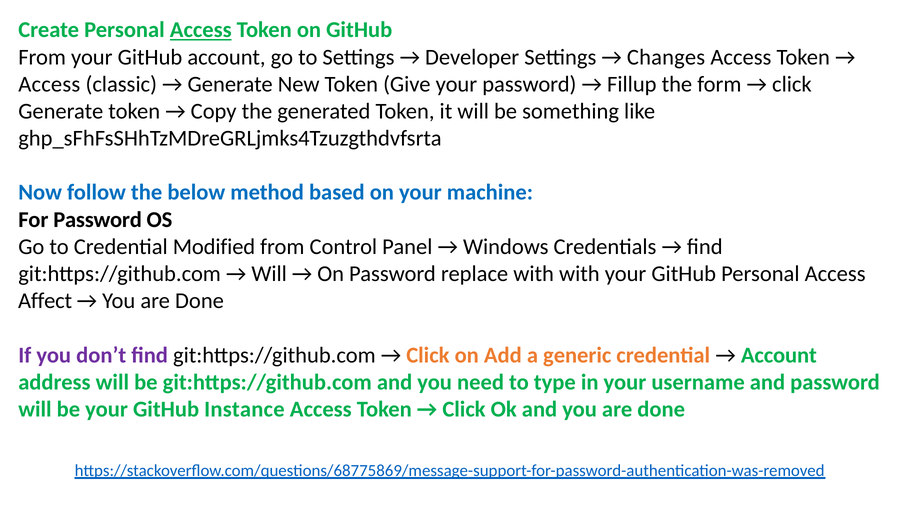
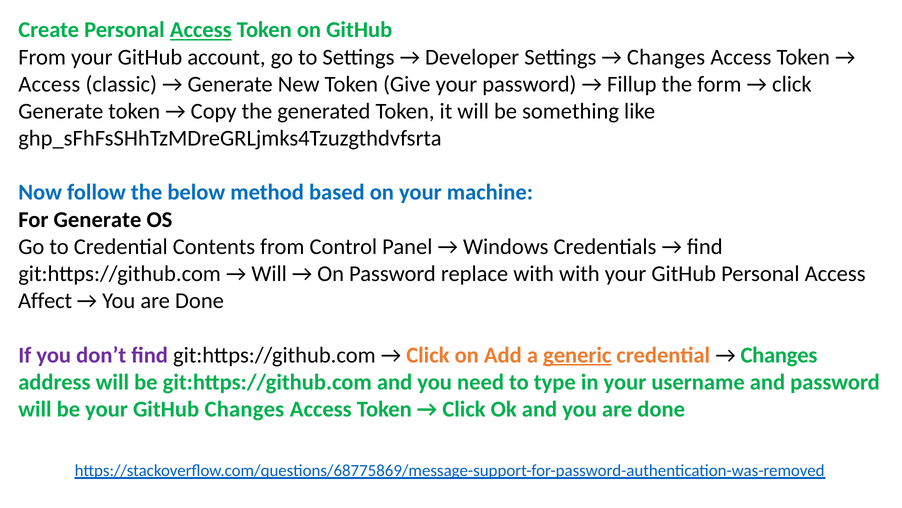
For Password: Password -> Generate
Modified: Modified -> Contents
generic underline: none -> present
Account at (779, 355): Account -> Changes
GitHub Instance: Instance -> Changes
